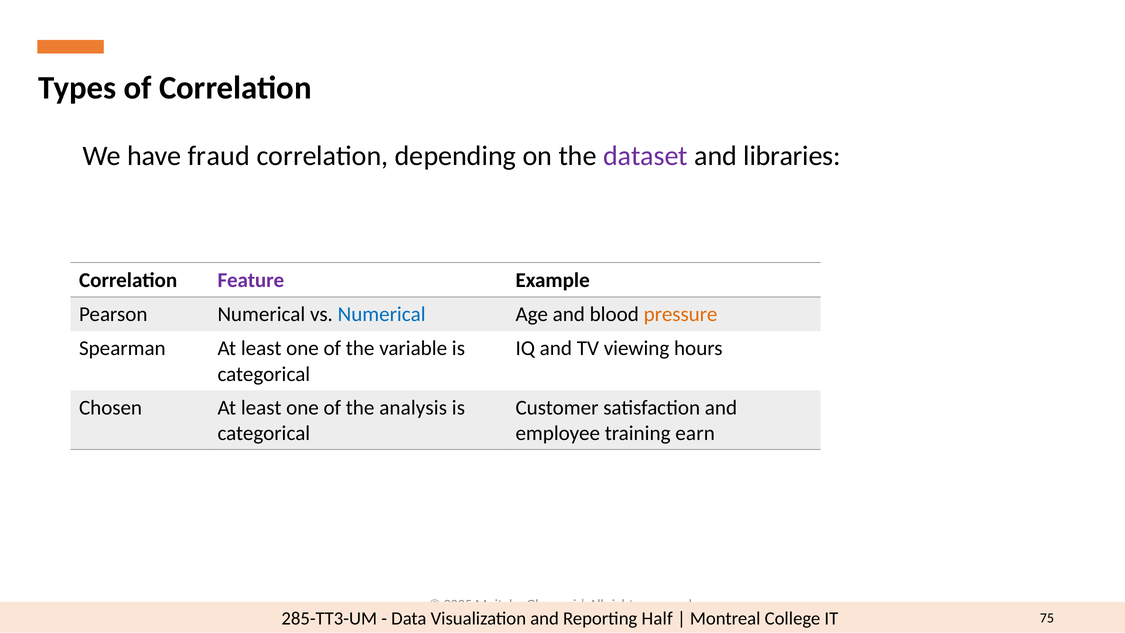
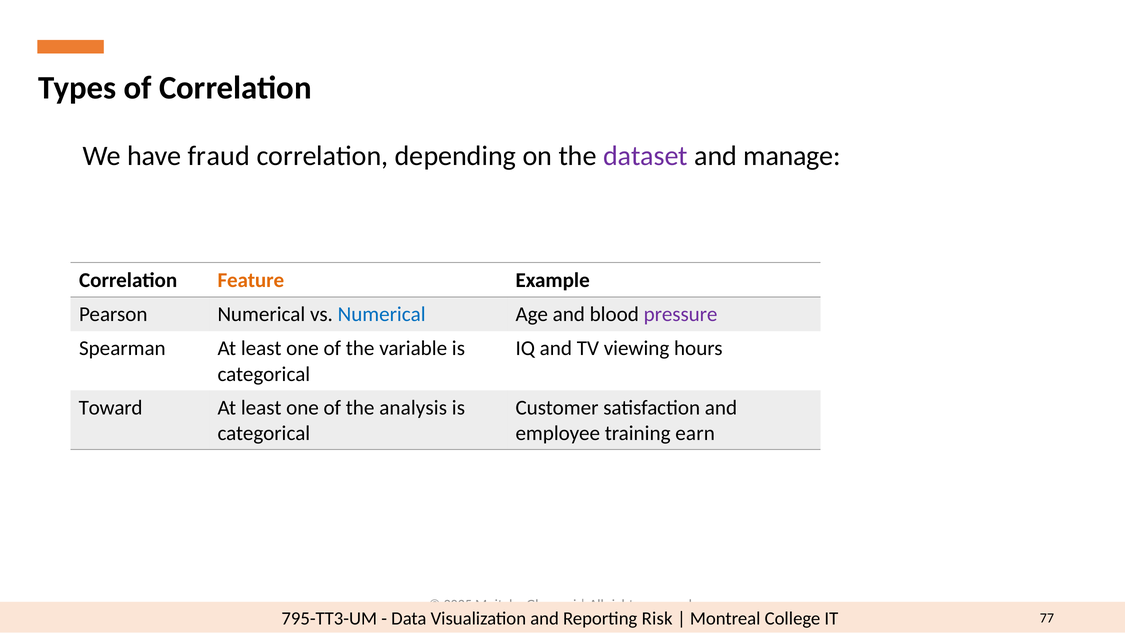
libraries: libraries -> manage
Feature colour: purple -> orange
pressure colour: orange -> purple
Chosen: Chosen -> Toward
285-TT3-UM: 285-TT3-UM -> 795-TT3-UM
Half: Half -> Risk
75: 75 -> 77
